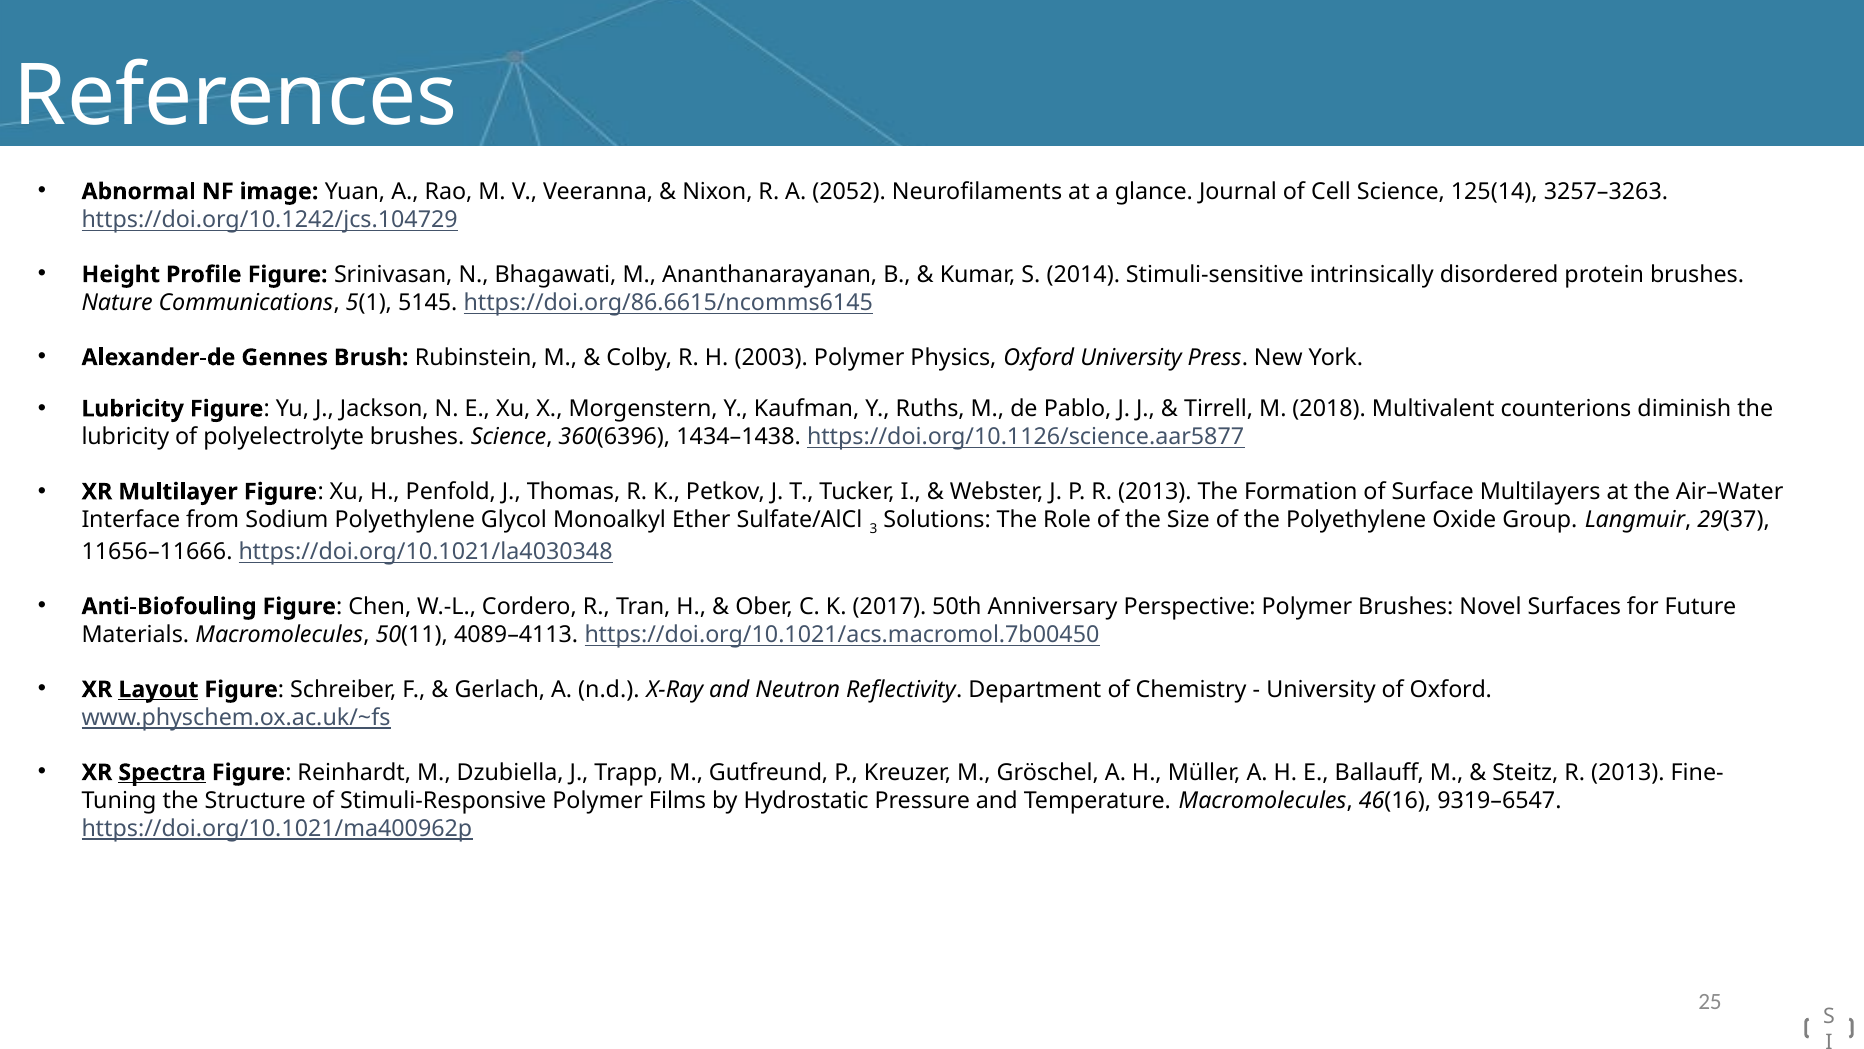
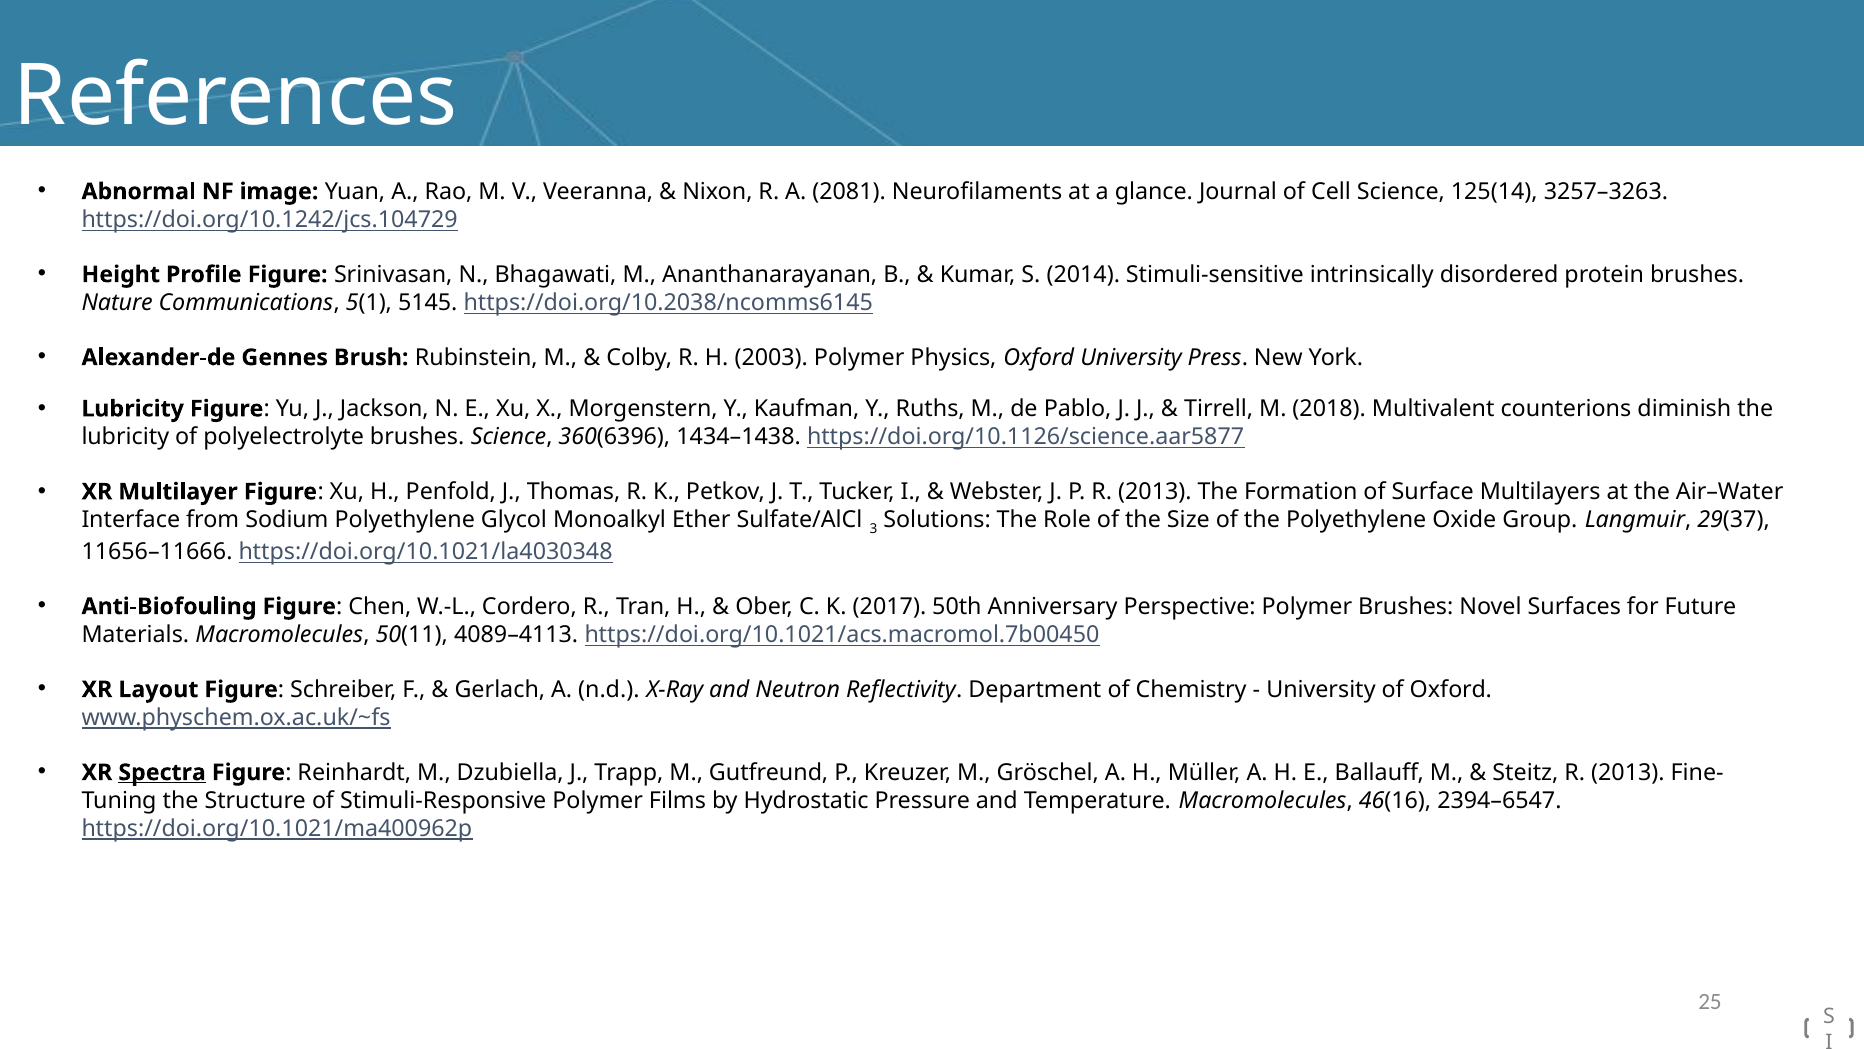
2052: 2052 -> 2081
https://doi.org/86.6615/ncomms6145: https://doi.org/86.6615/ncomms6145 -> https://doi.org/10.2038/ncomms6145
Layout underline: present -> none
9319–6547: 9319–6547 -> 2394–6547
